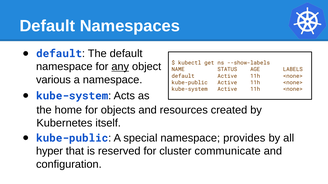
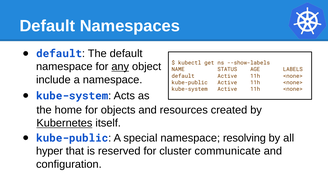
various: various -> include
Kubernetes underline: none -> present
provides: provides -> resolving
